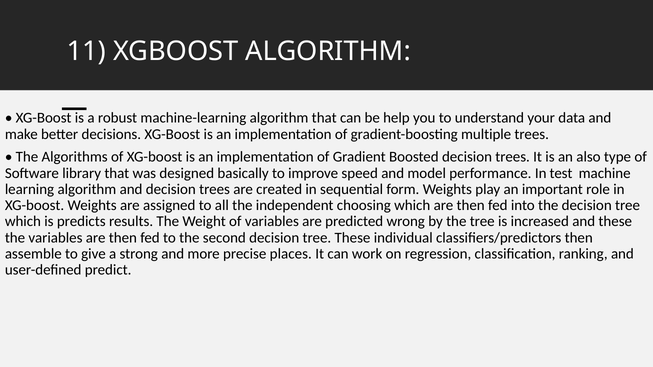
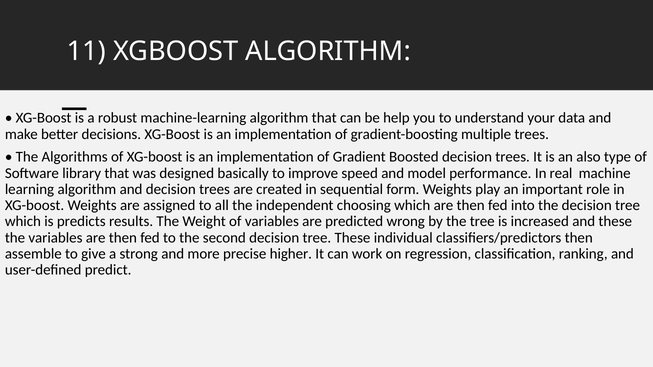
test: test -> real
places: places -> higher
